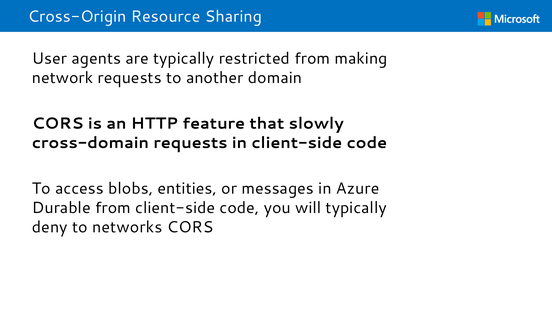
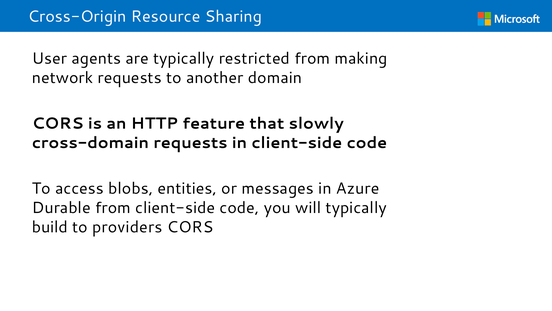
deny: deny -> build
networks: networks -> providers
